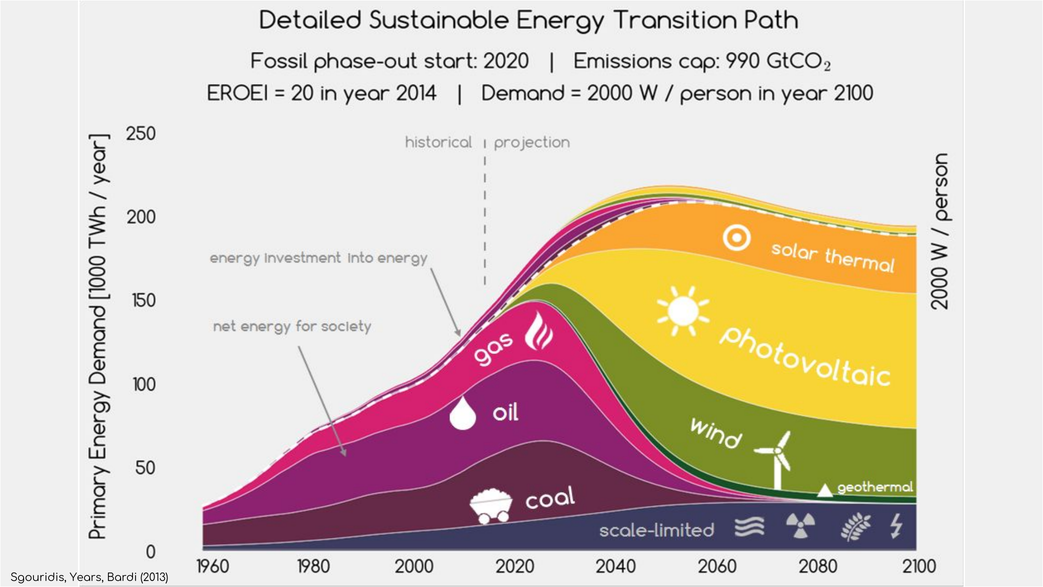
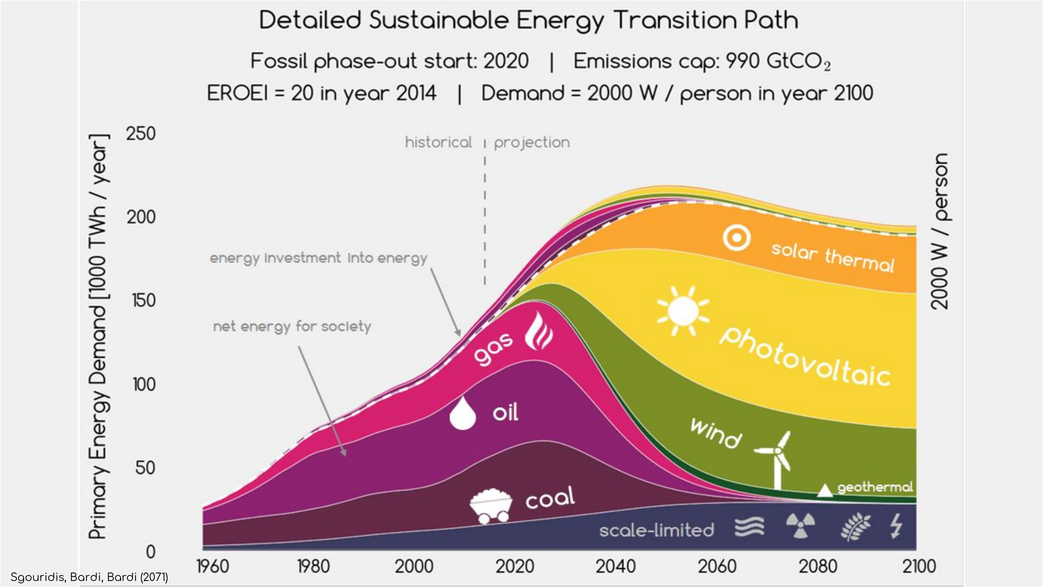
Sgouridis Years: Years -> Bardi
2013: 2013 -> 2071
